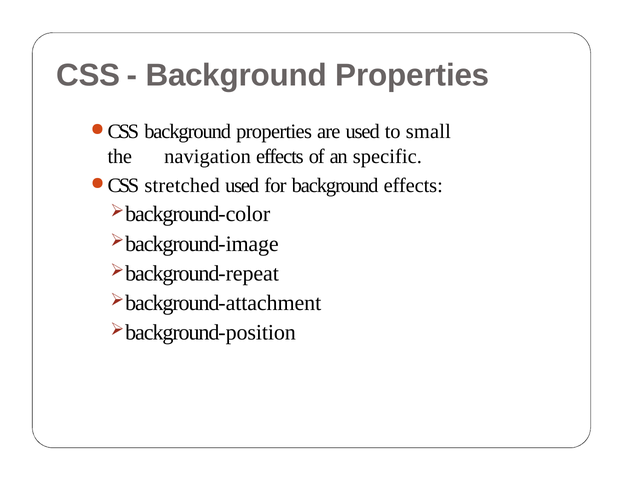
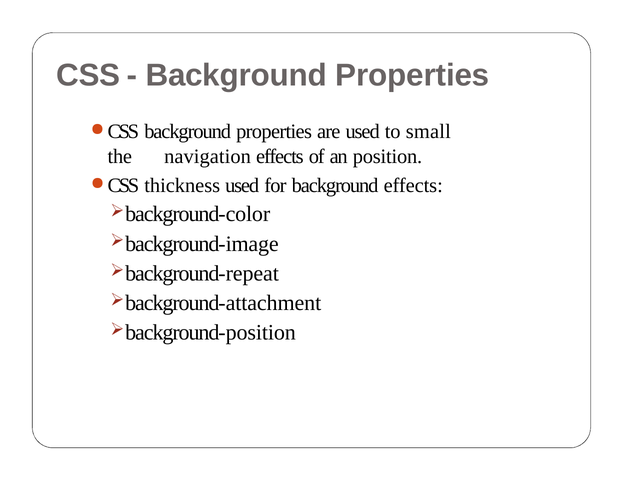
specific: specific -> position
stretched: stretched -> thickness
